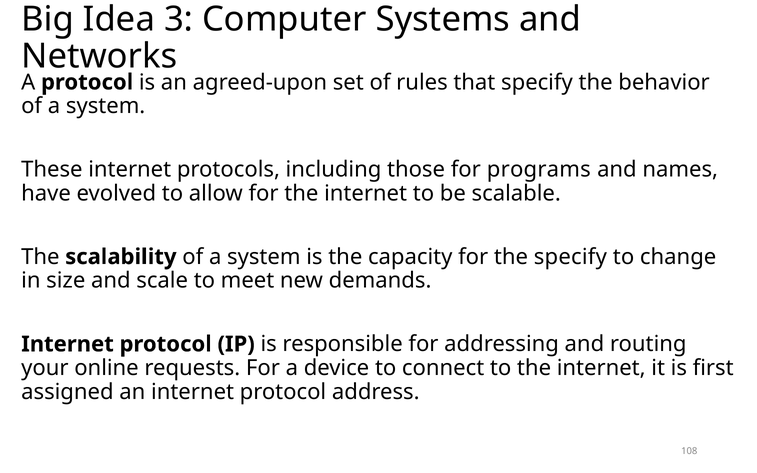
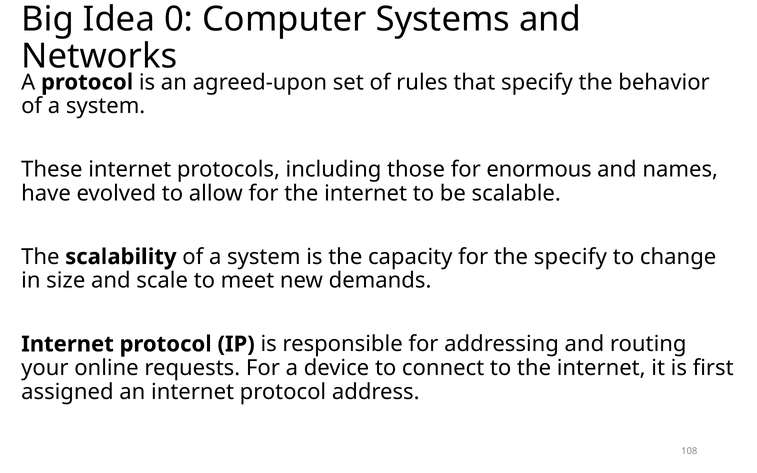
3: 3 -> 0
programs: programs -> enormous
